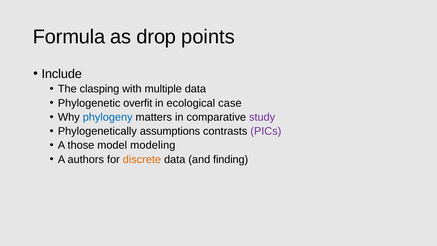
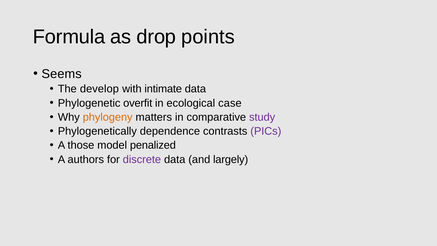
Include: Include -> Seems
clasping: clasping -> develop
multiple: multiple -> intimate
phylogeny colour: blue -> orange
assumptions: assumptions -> dependence
modeling: modeling -> penalized
discrete colour: orange -> purple
finding: finding -> largely
